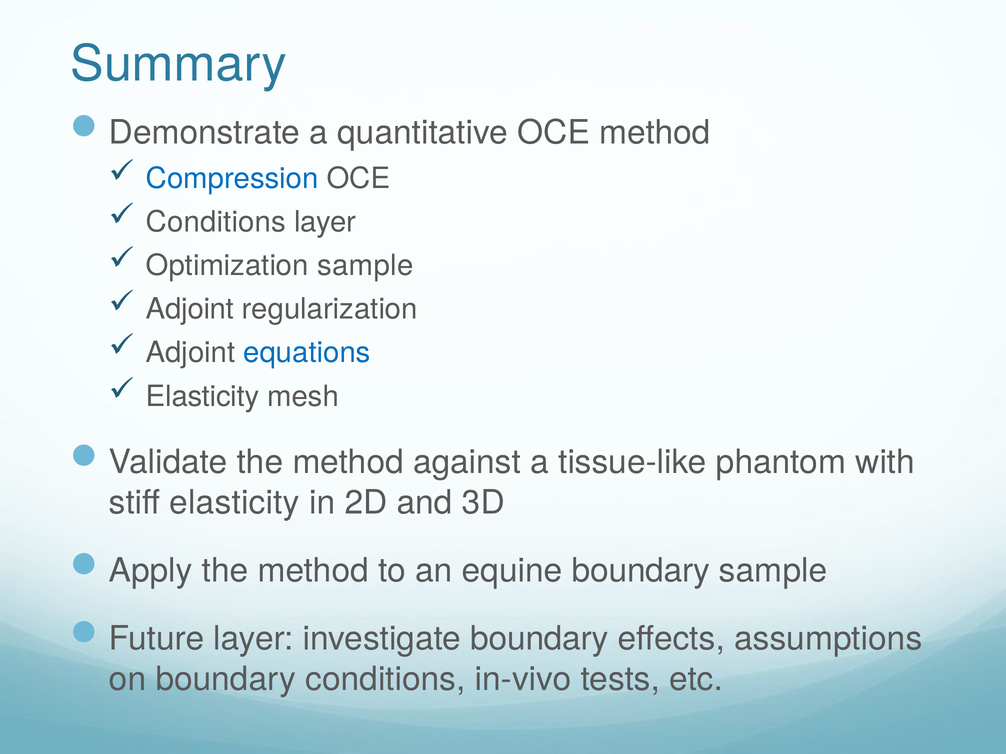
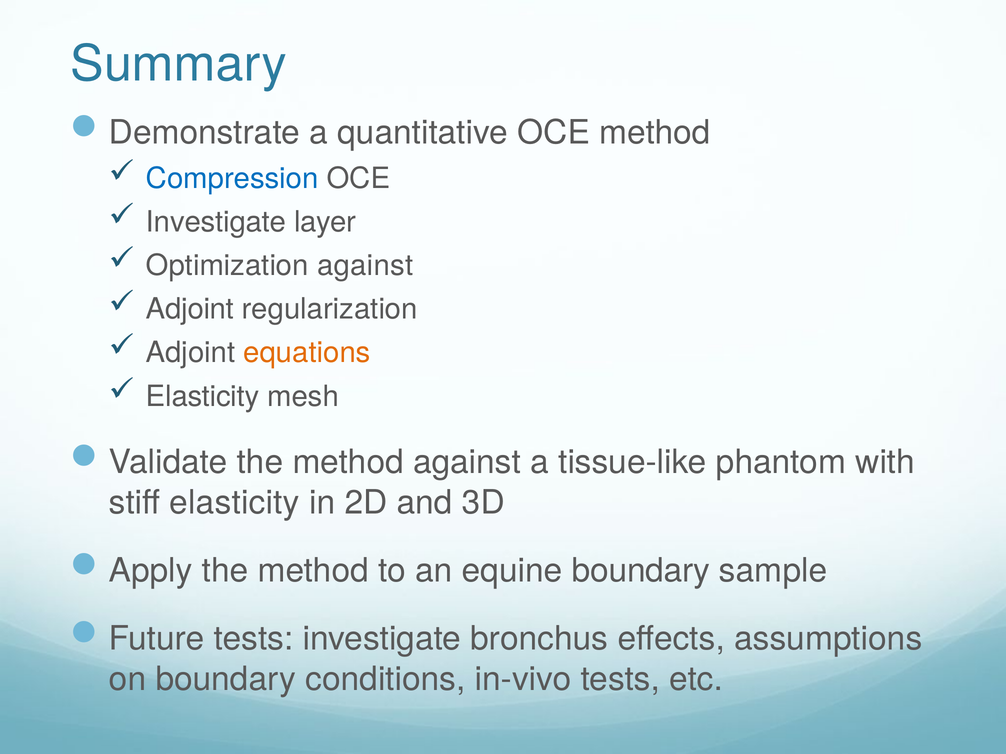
Conditions at (216, 222): Conditions -> Investigate
Optimization sample: sample -> against
equations colour: blue -> orange
Future layer: layer -> tests
investigate boundary: boundary -> bronchus
